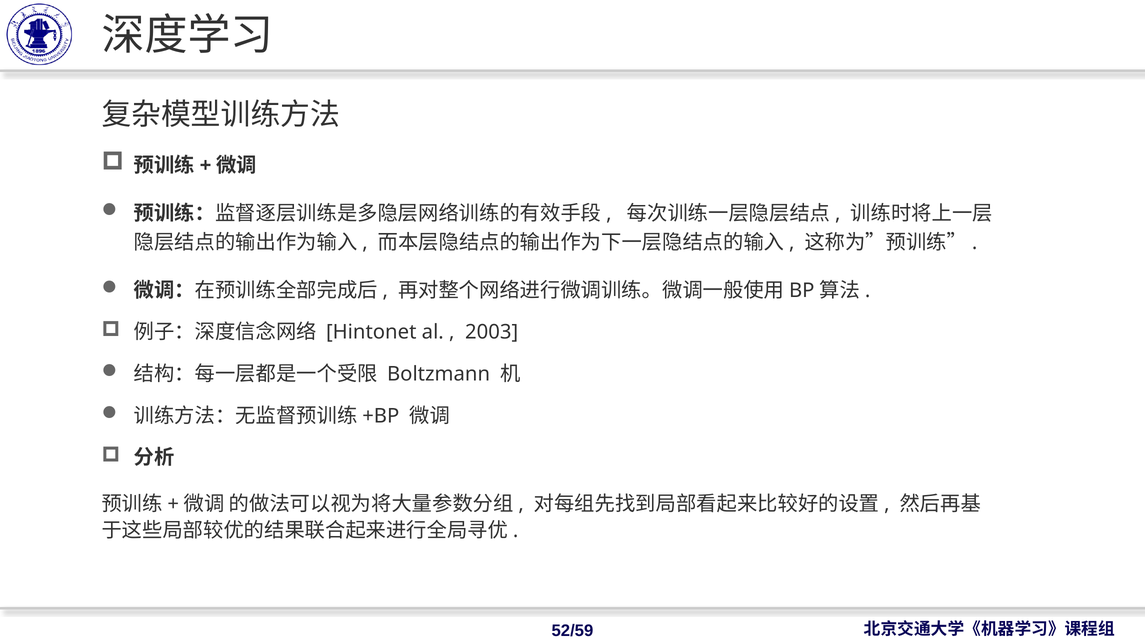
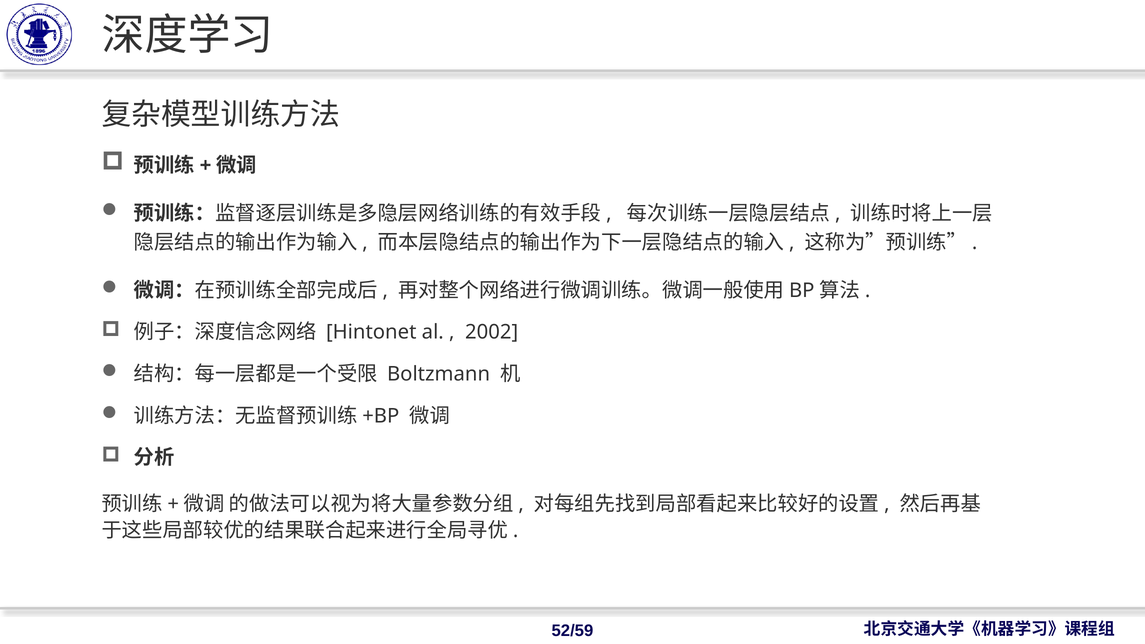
2003: 2003 -> 2002
